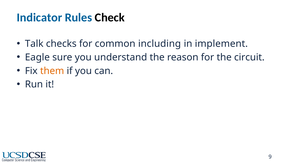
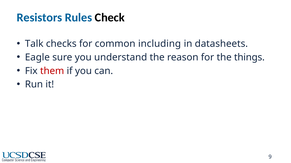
Indicator: Indicator -> Resistors
implement: implement -> datasheets
circuit: circuit -> things
them colour: orange -> red
